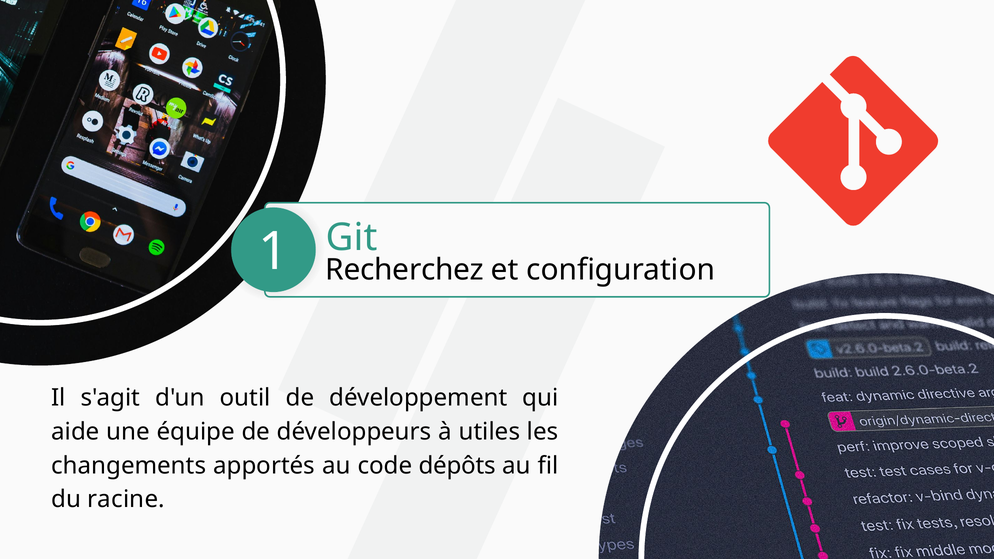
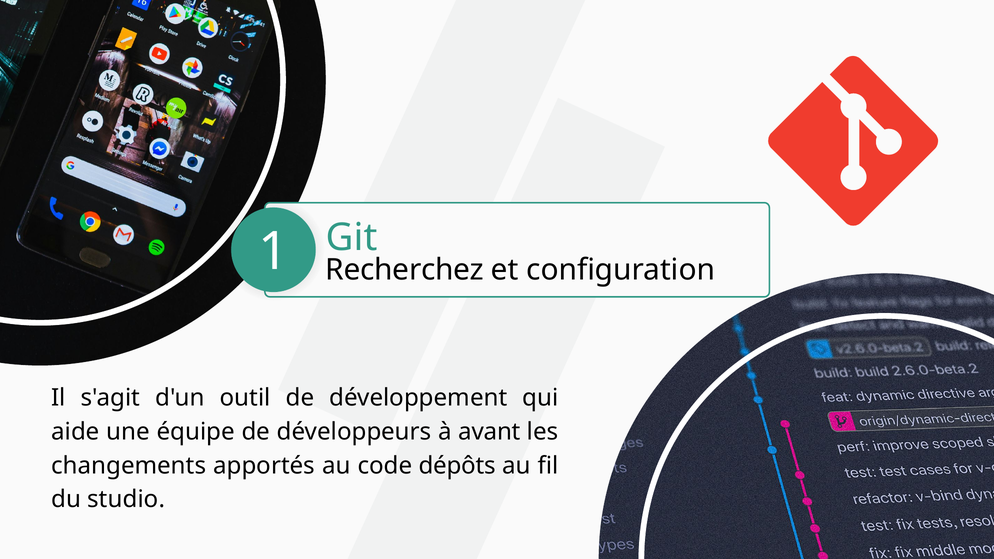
utiles: utiles -> avant
racine: racine -> studio
